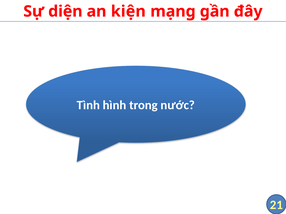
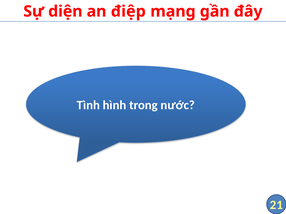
kiện: kiện -> điệp
